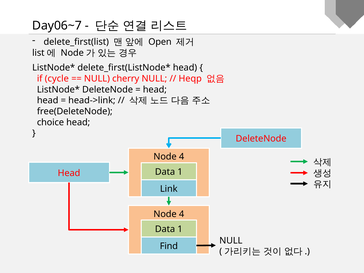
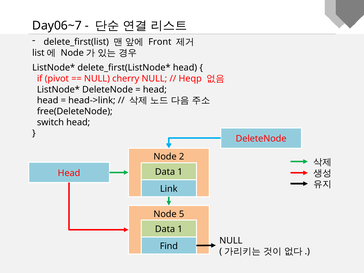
Open: Open -> Front
cycle: cycle -> pivot
choice: choice -> switch
4 at (182, 157): 4 -> 2
4 at (182, 214): 4 -> 5
